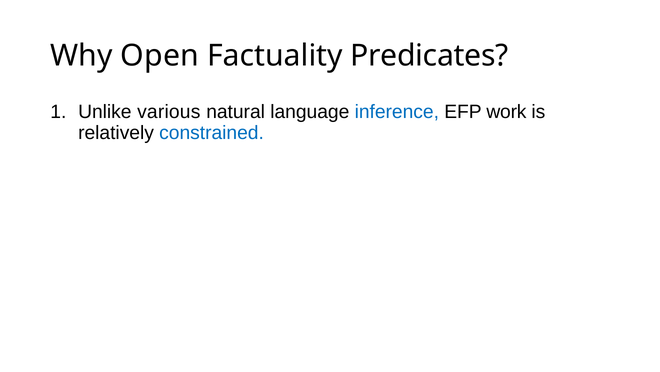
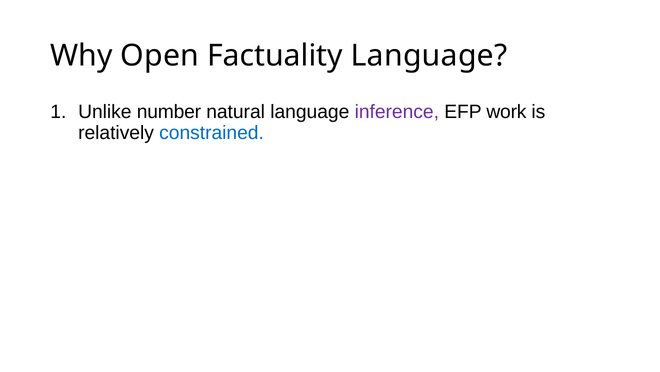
Factuality Predicates: Predicates -> Language
various: various -> number
inference colour: blue -> purple
